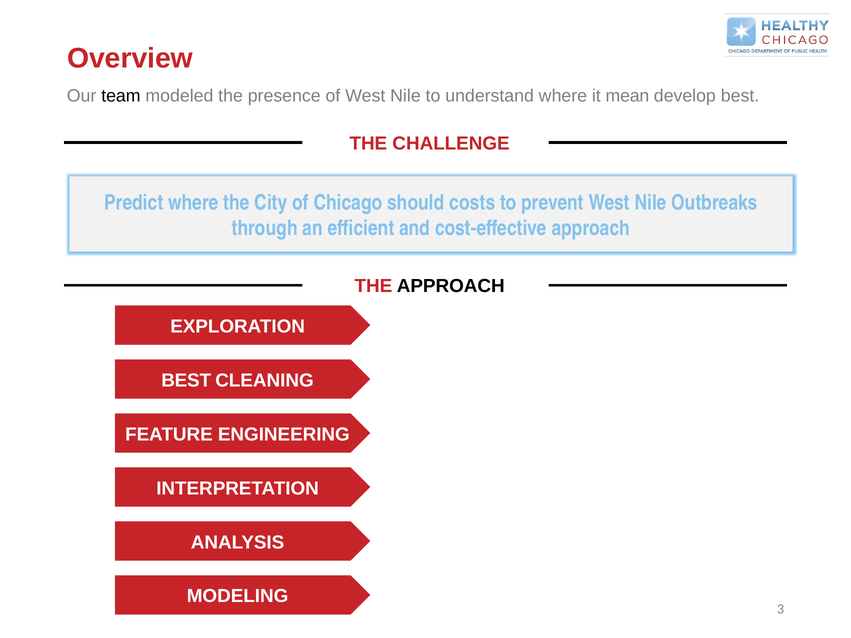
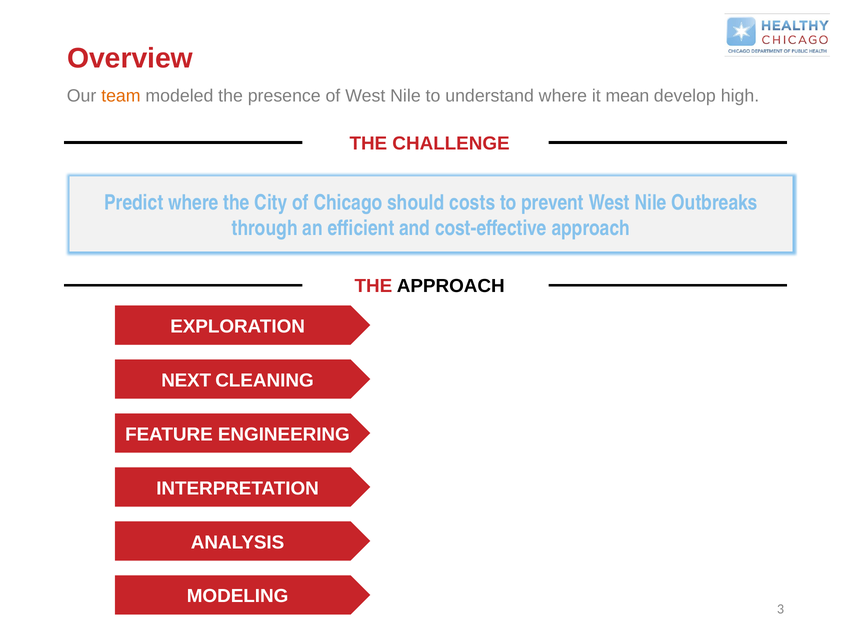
team colour: black -> orange
develop best: best -> high
BEST at (186, 381): BEST -> NEXT
